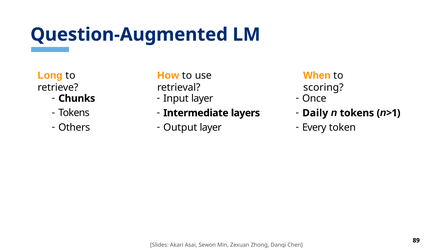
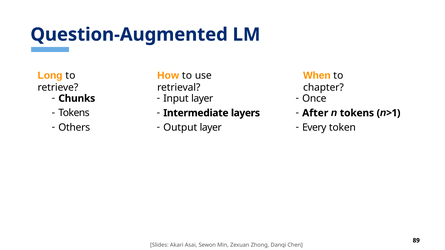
scoring: scoring -> chapter
Daily: Daily -> After
